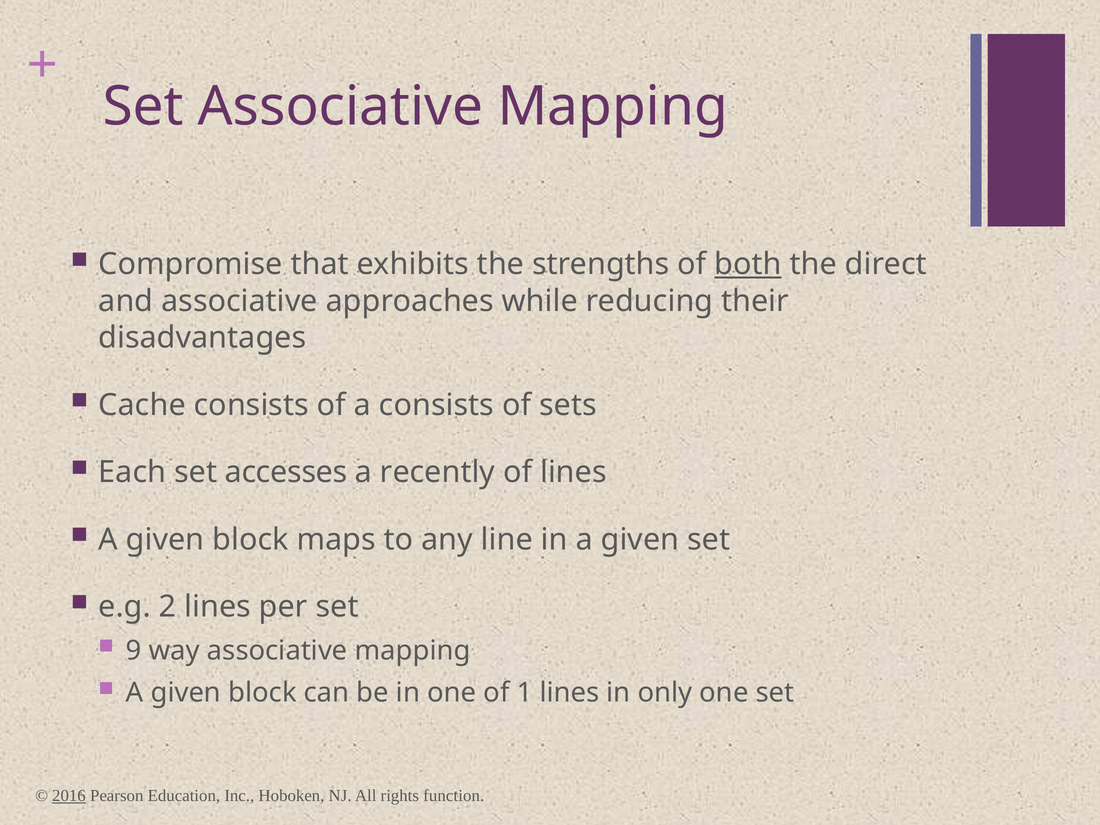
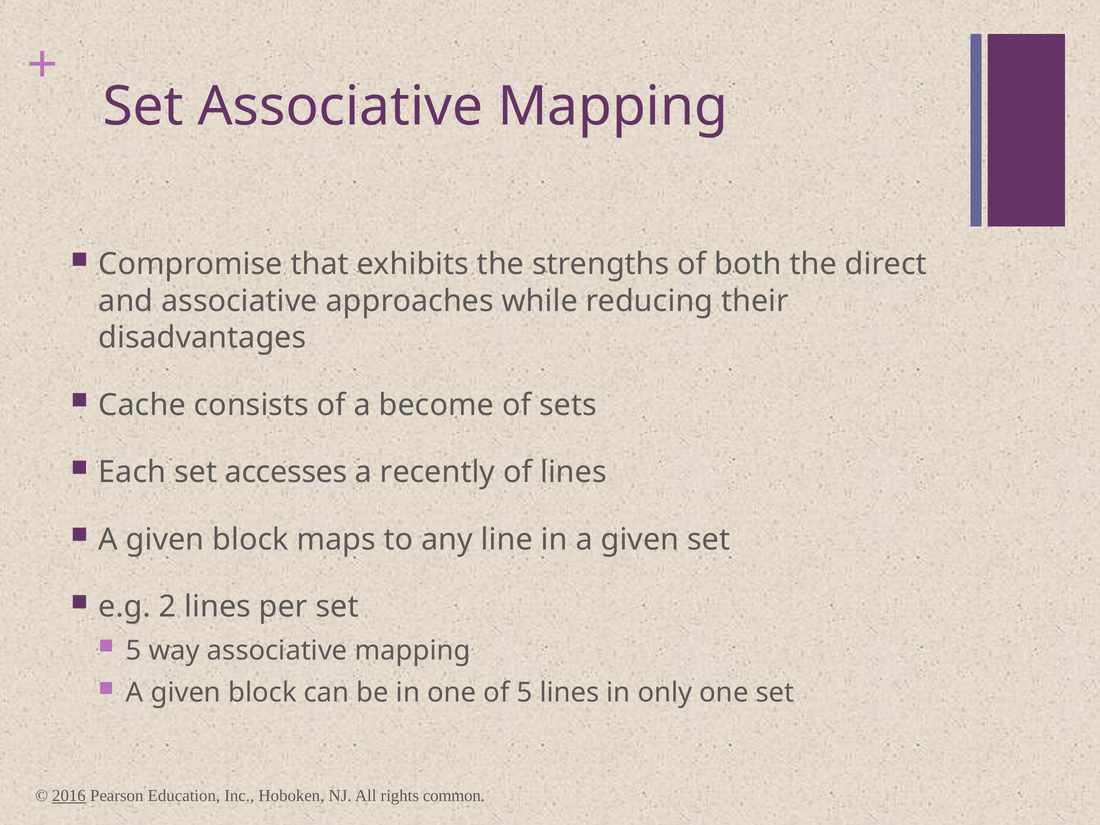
both underline: present -> none
a consists: consists -> become
9 at (134, 650): 9 -> 5
of 1: 1 -> 5
function: function -> common
